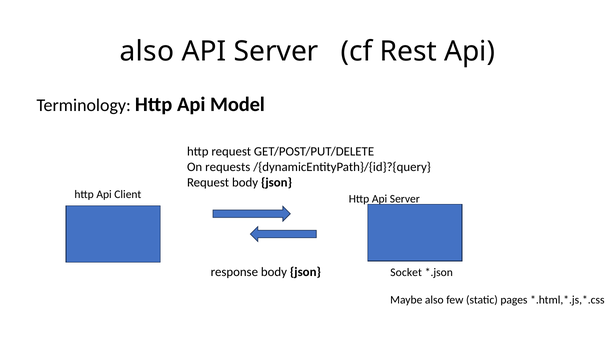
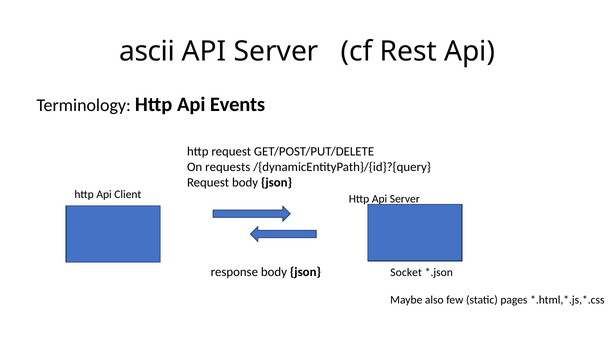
also at (147, 51): also -> ascii
Model: Model -> Events
